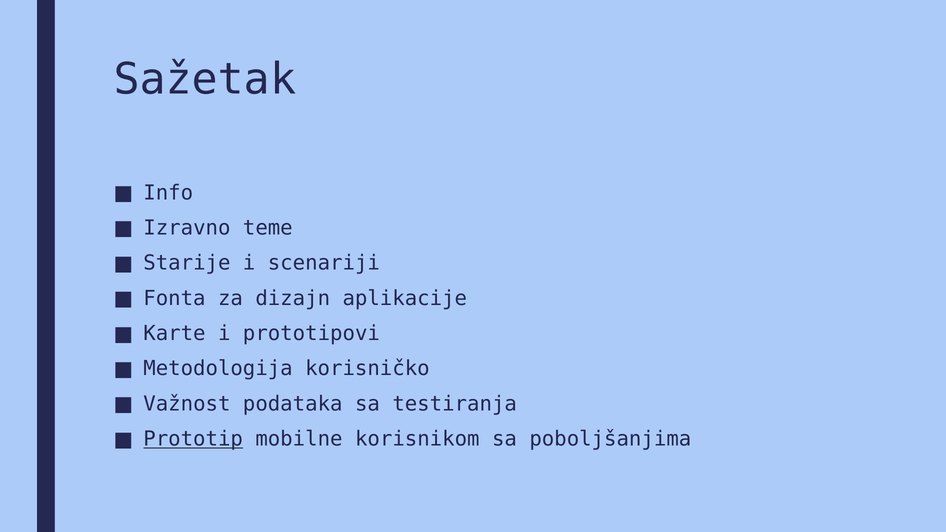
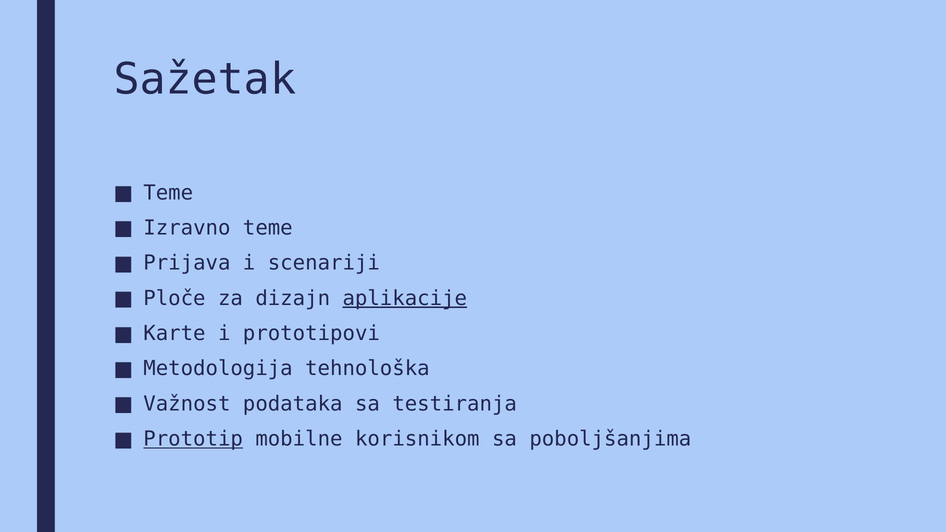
Info at (168, 193): Info -> Teme
Starije: Starije -> Prijava
Fonta: Fonta -> Ploče
aplikacije underline: none -> present
korisničko: korisničko -> tehnološka
